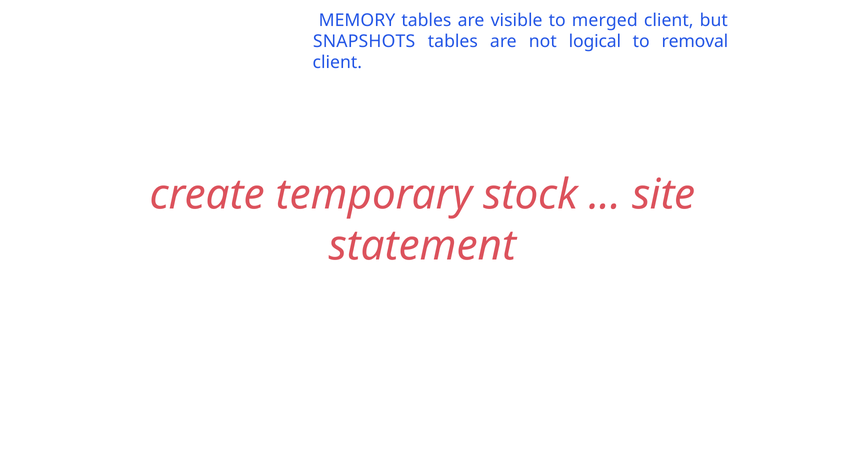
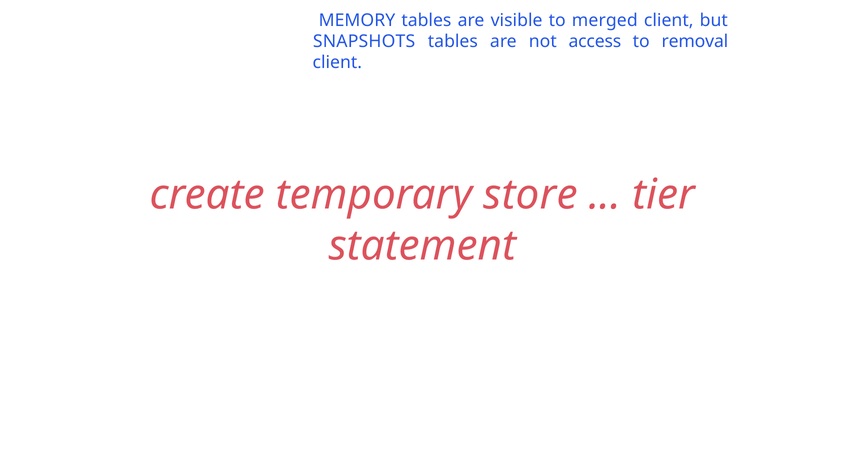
logical: logical -> access
stock: stock -> store
site: site -> tier
